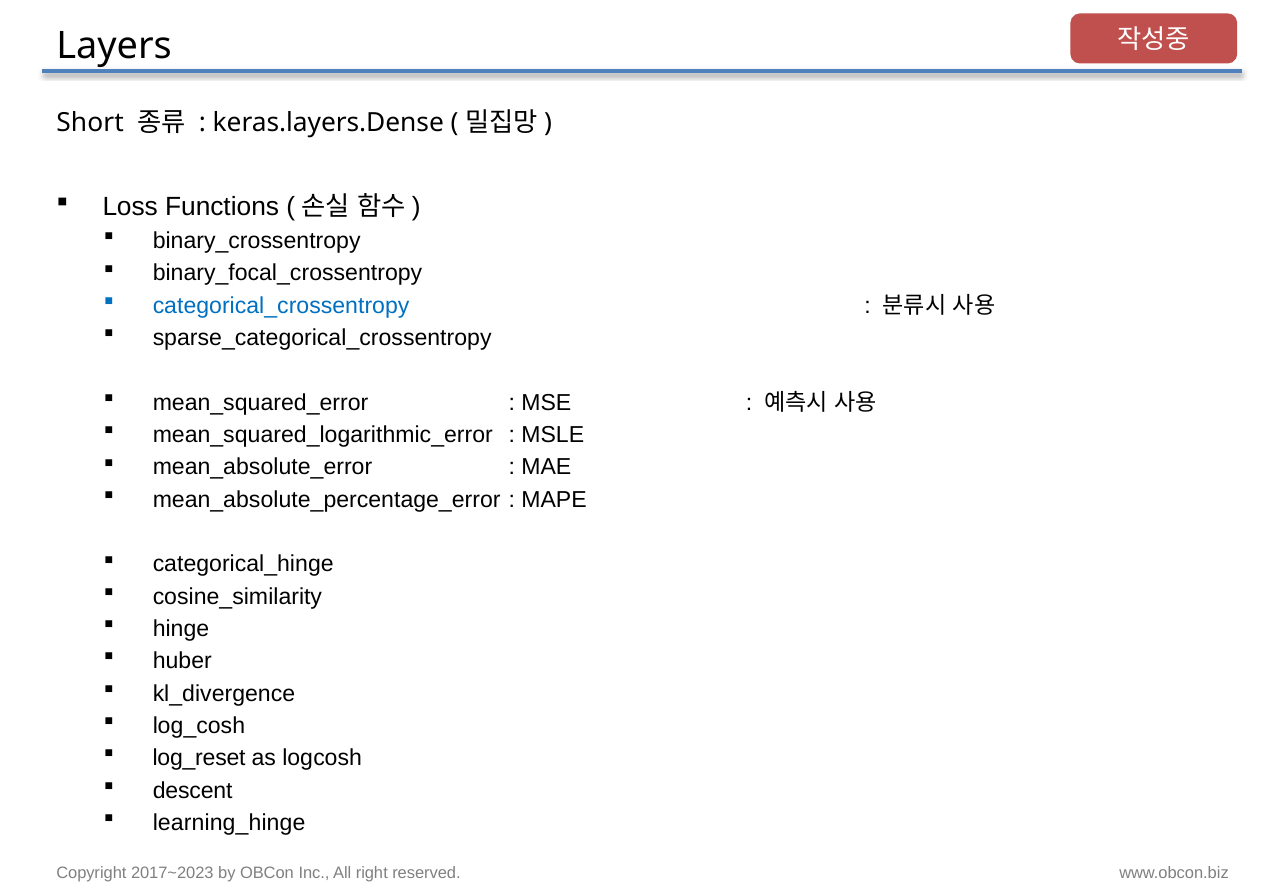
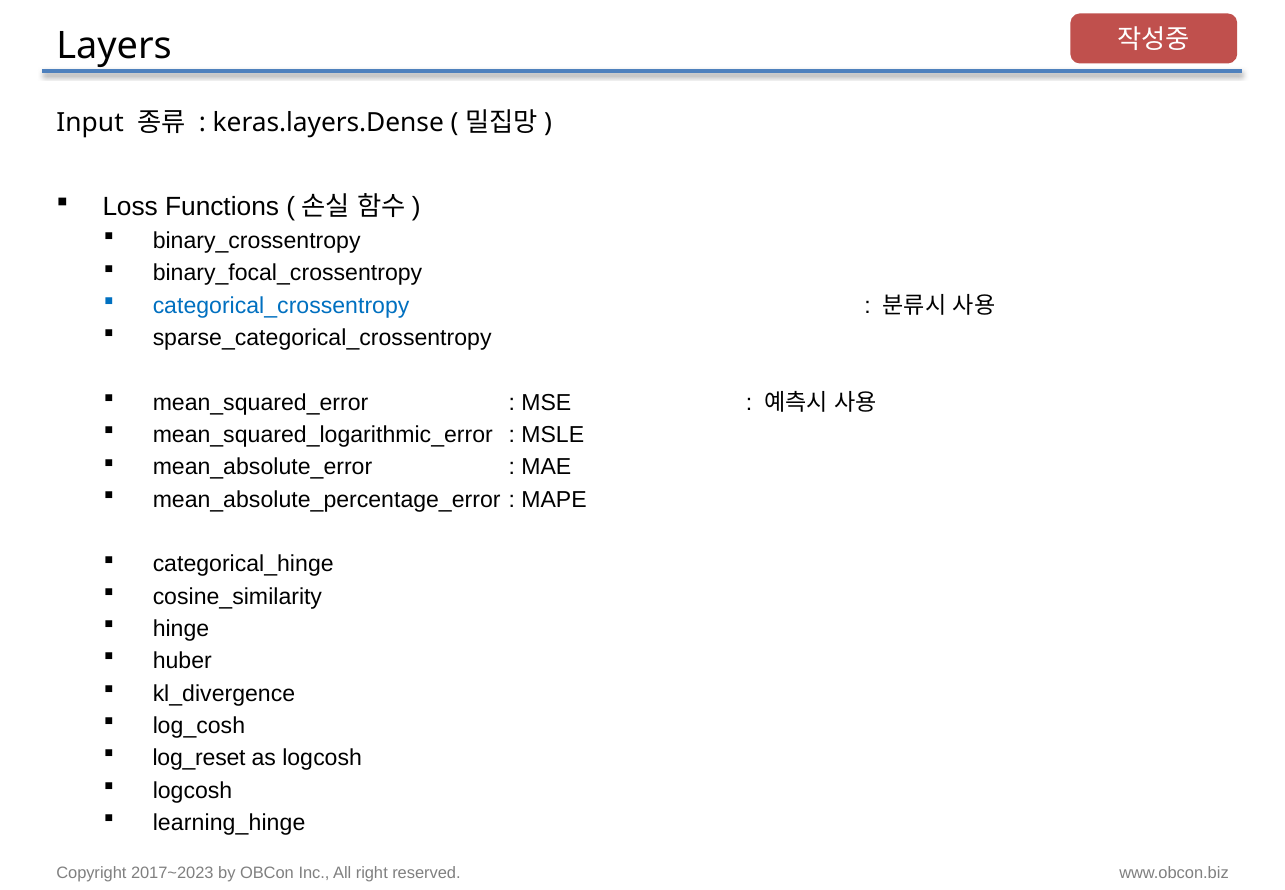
Short: Short -> Input
descent at (193, 790): descent -> logcosh
